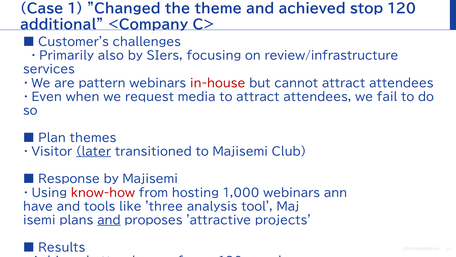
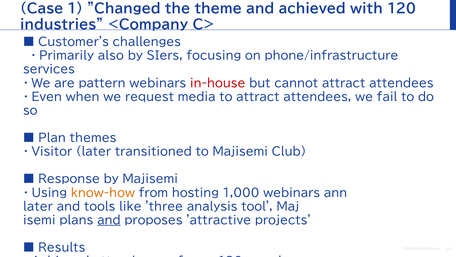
stop: stop -> with
additional: additional -> industries
review/infrastructure: review/infrastructure -> phone/infrastructure
later at (94, 151) underline: present -> none
know-how colour: red -> orange
have at (38, 206): have -> later
